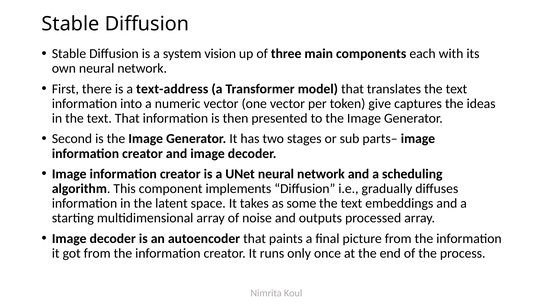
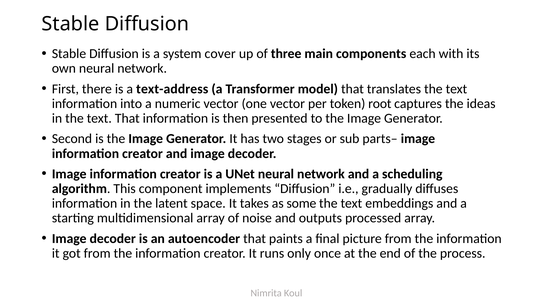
vision: vision -> cover
give: give -> root
